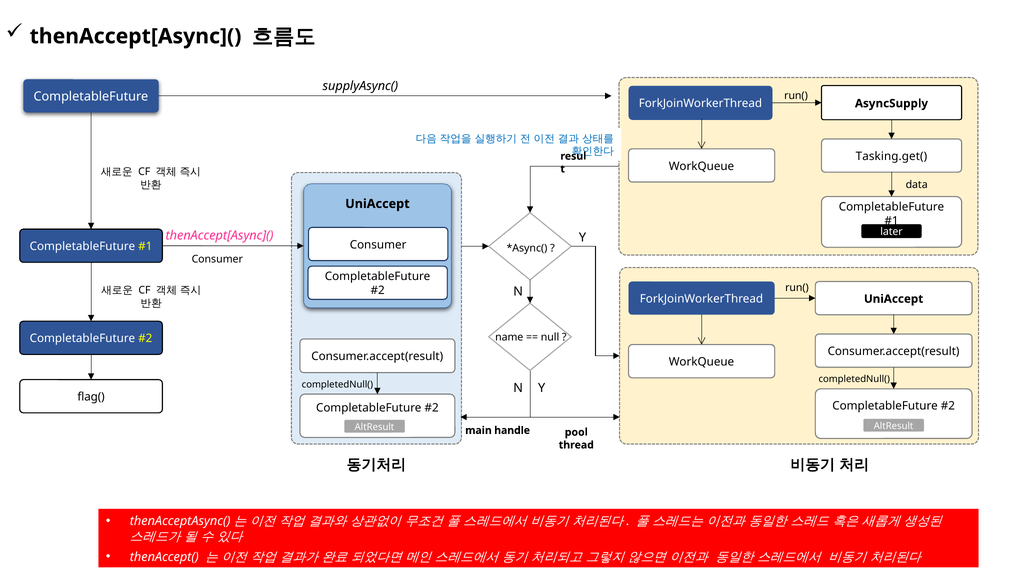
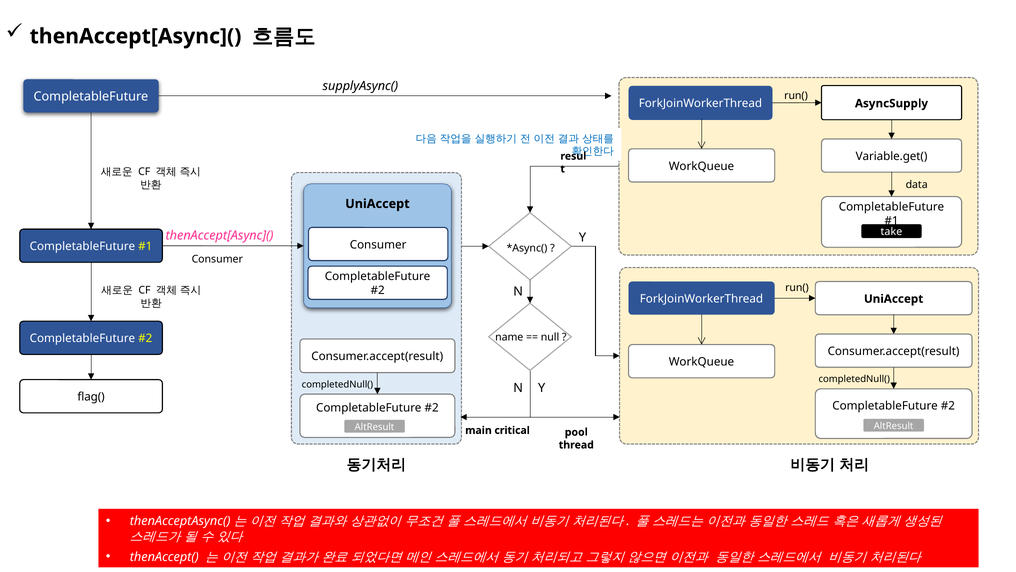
Tasking.get(: Tasking.get( -> Variable.get(
later: later -> take
handle: handle -> critical
